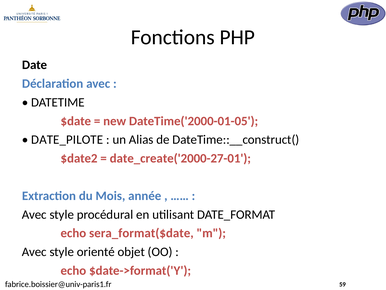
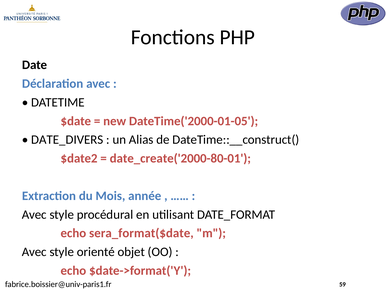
DATE_PILOTE: DATE_PILOTE -> DATE_DIVERS
date_create('2000-27-01: date_create('2000-27-01 -> date_create('2000-80-01
